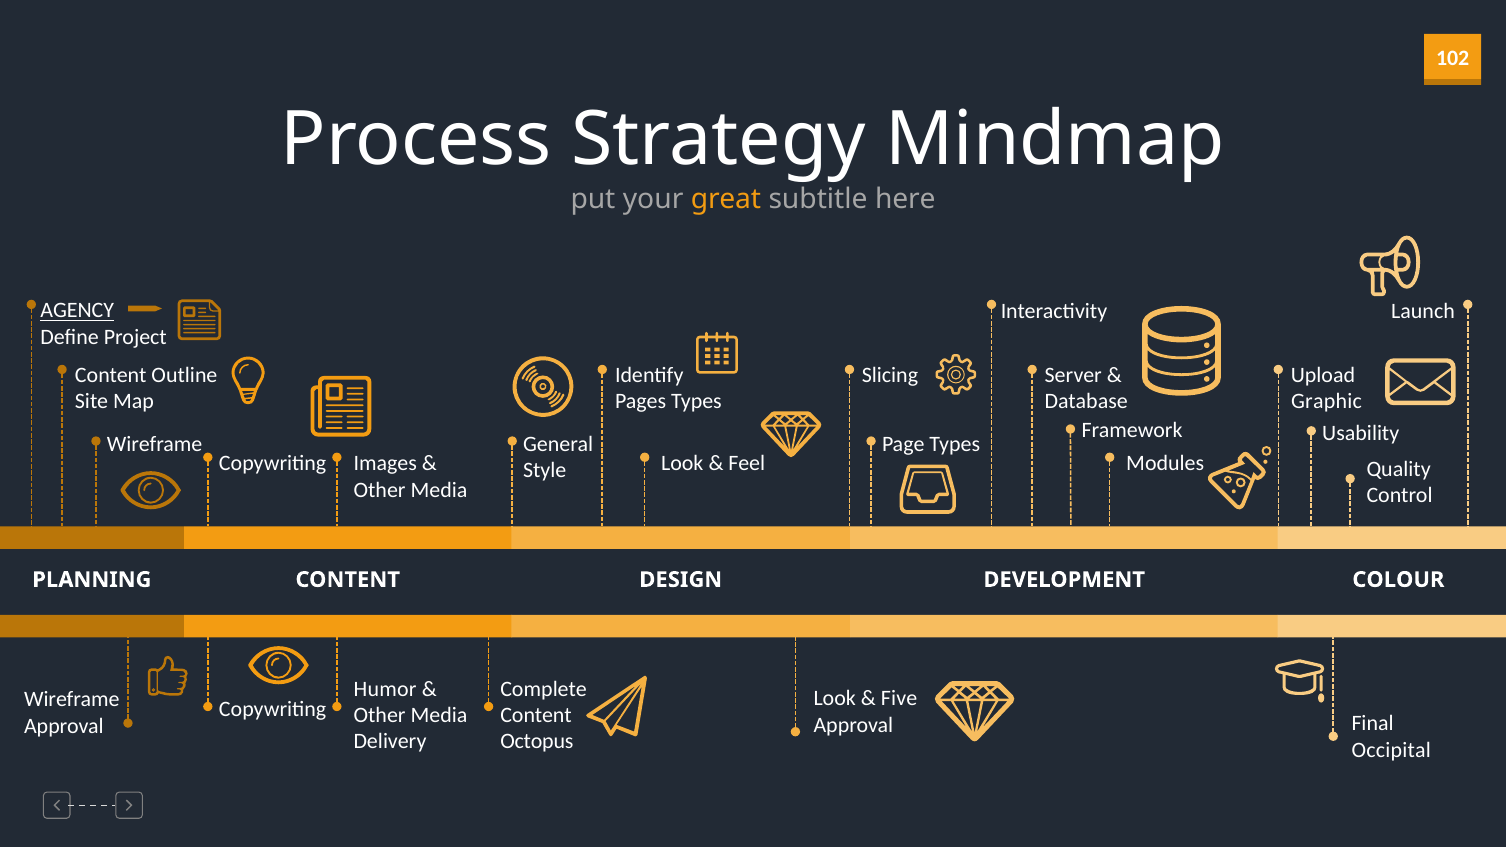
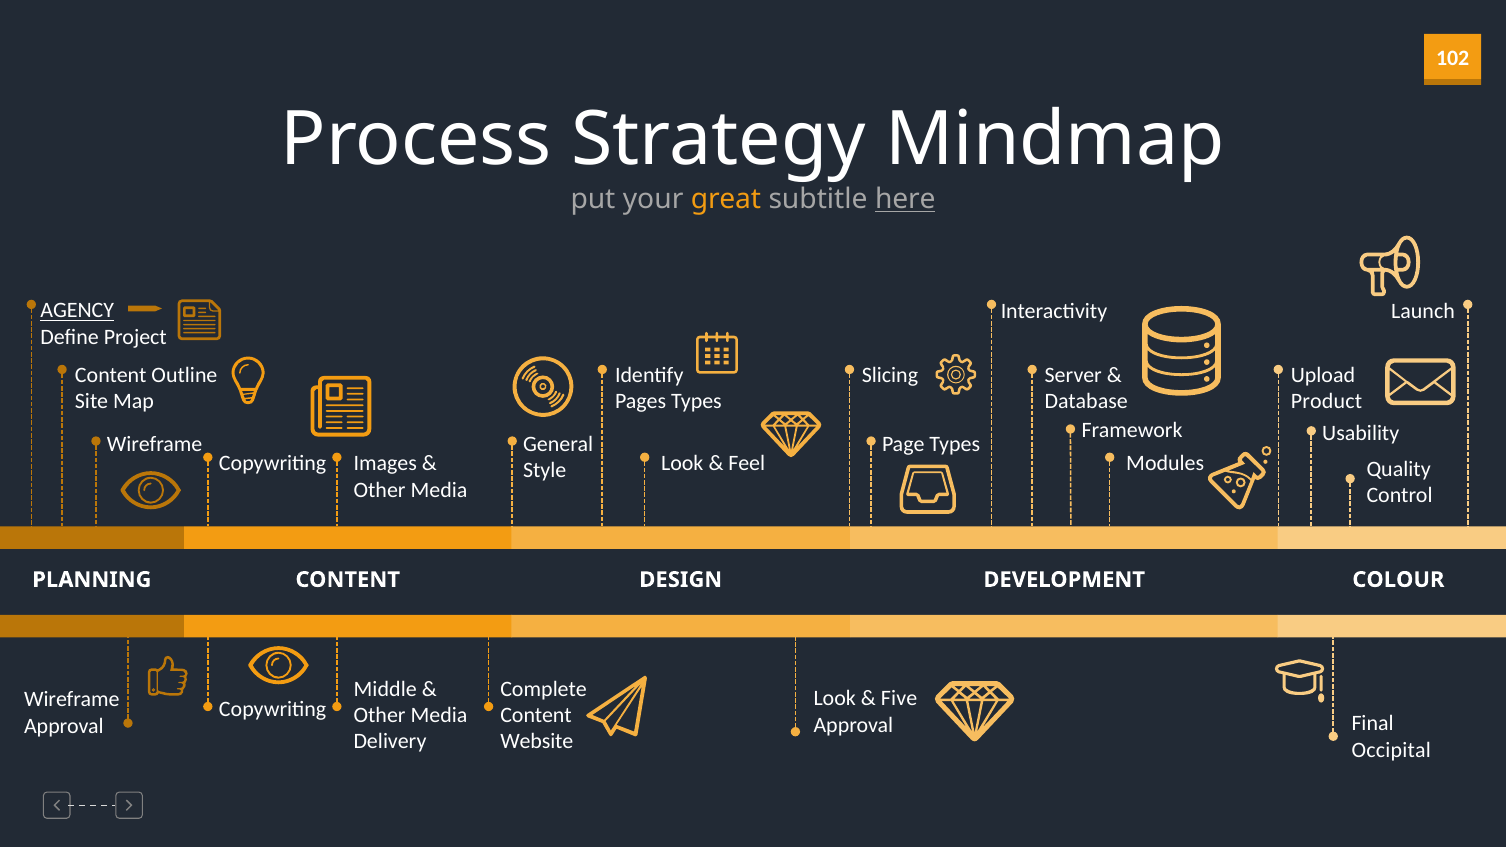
here underline: none -> present
Graphic: Graphic -> Product
Humor: Humor -> Middle
Octopus: Octopus -> Website
